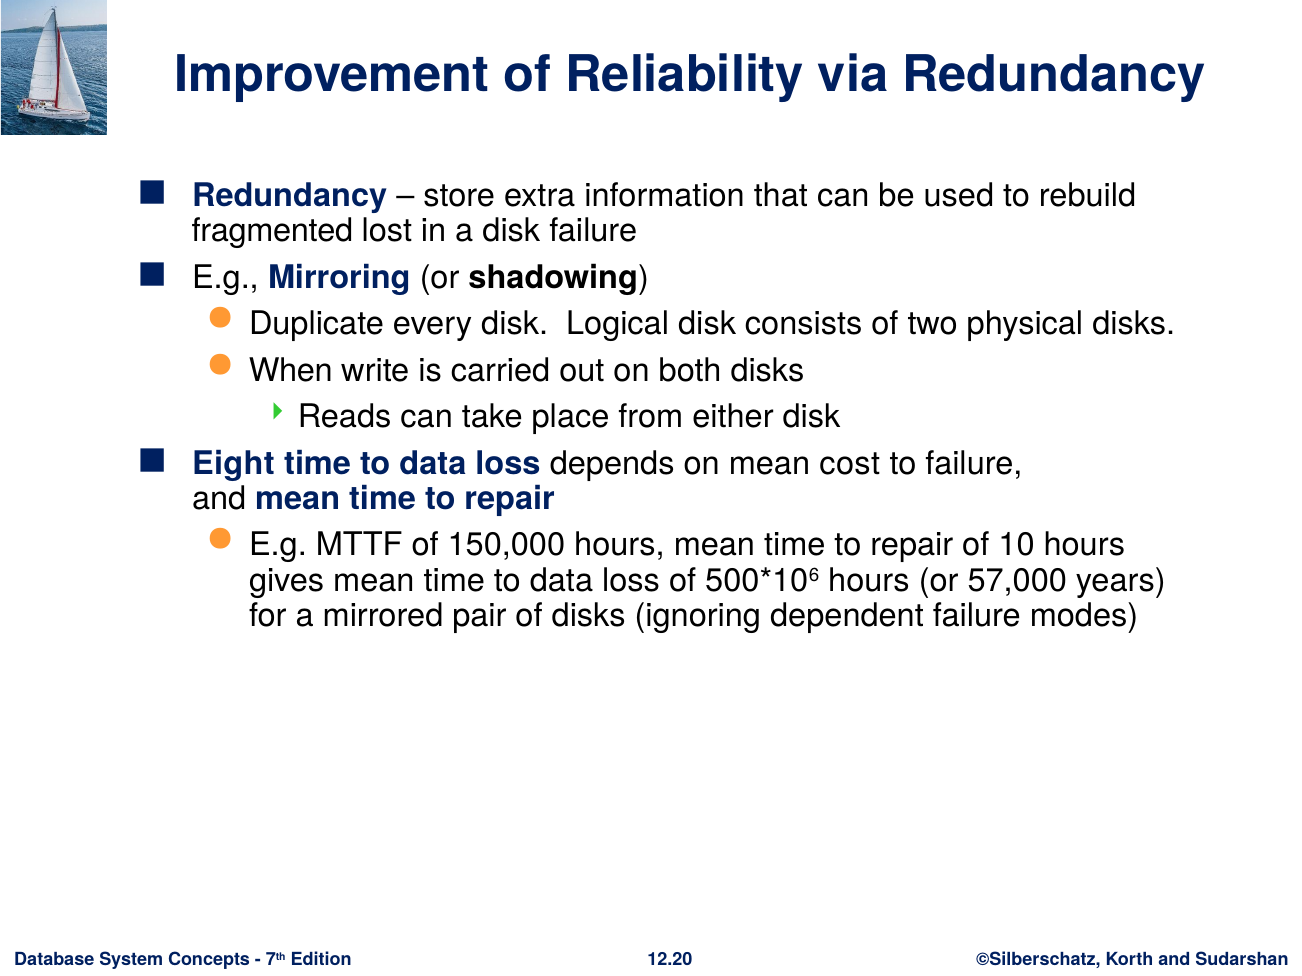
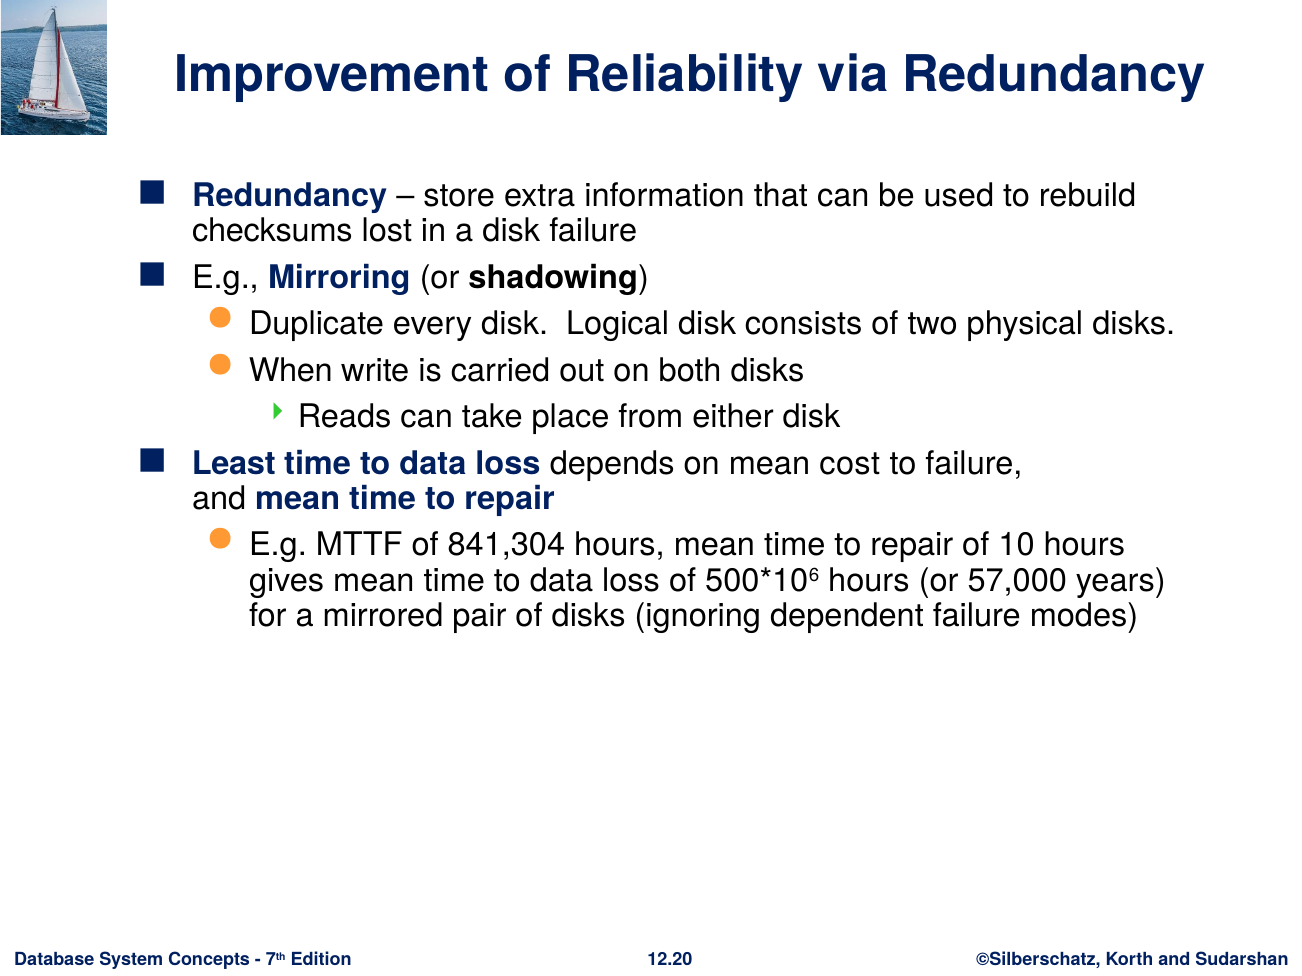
fragmented: fragmented -> checksums
Eight: Eight -> Least
150,000: 150,000 -> 841,304
